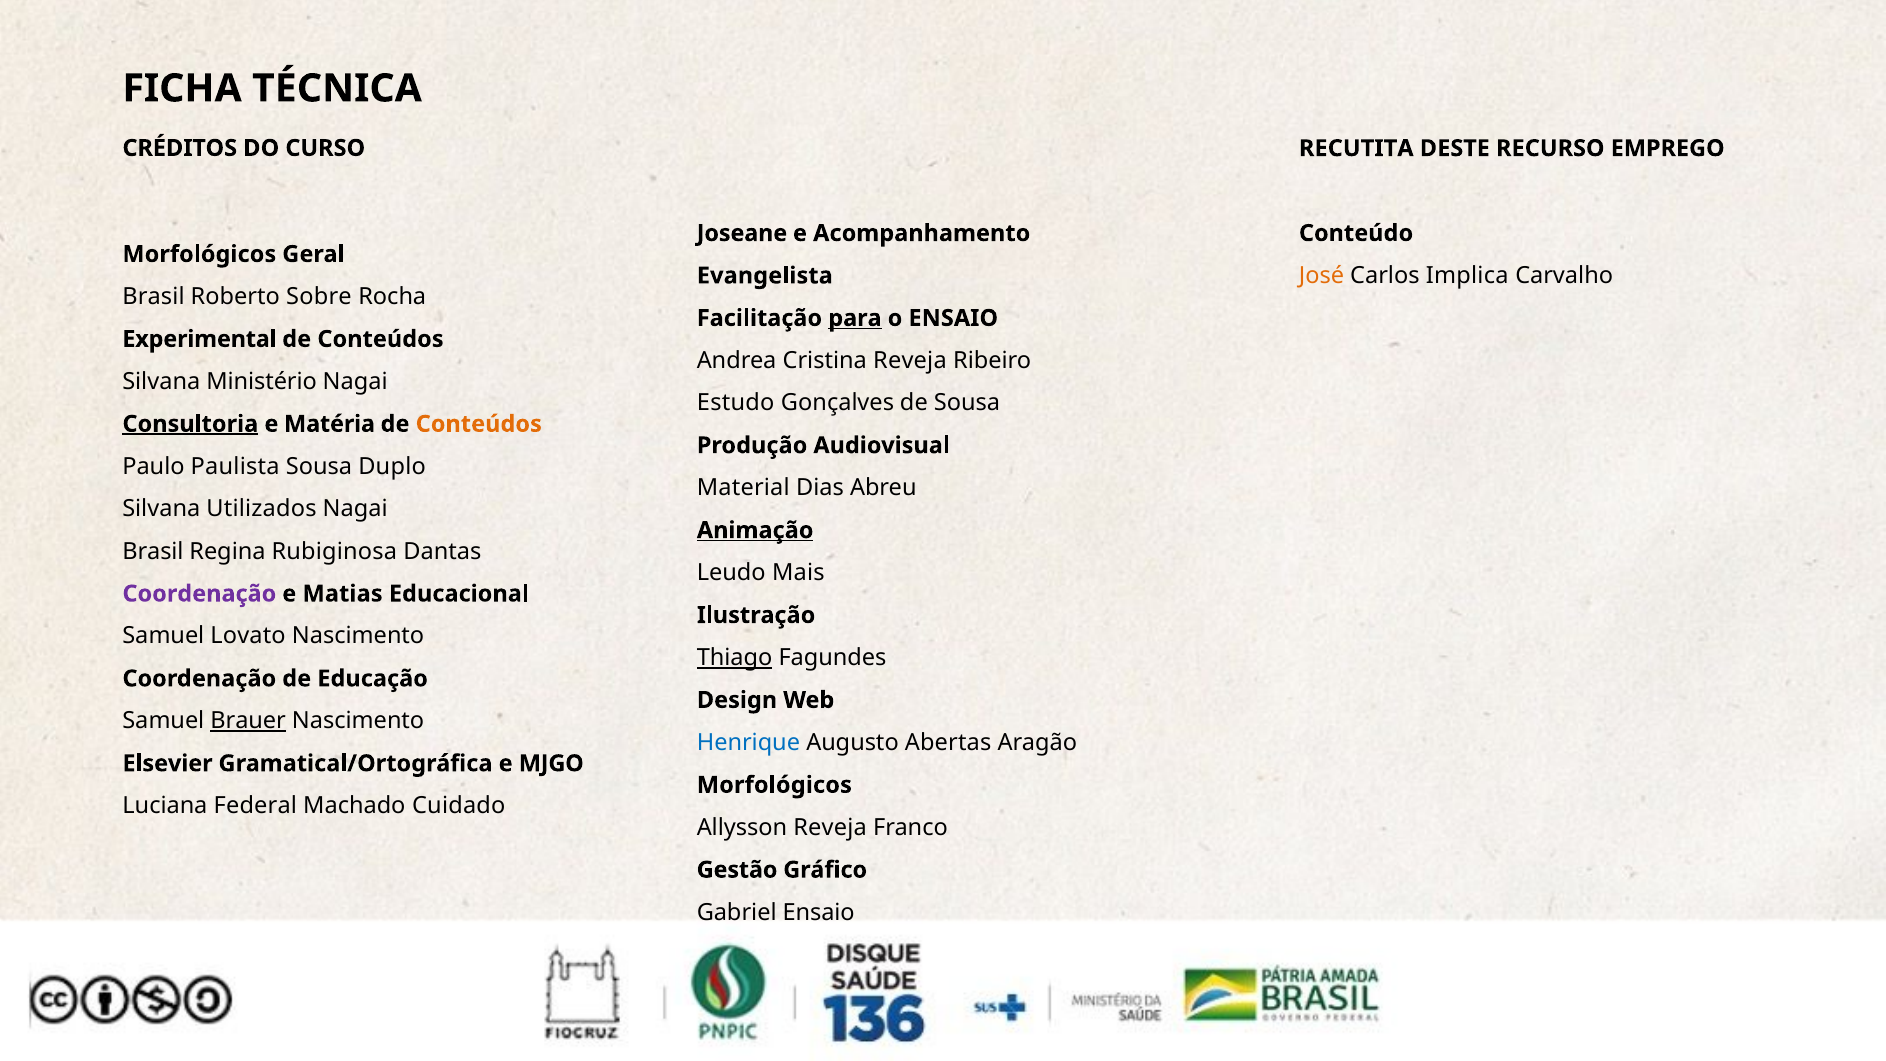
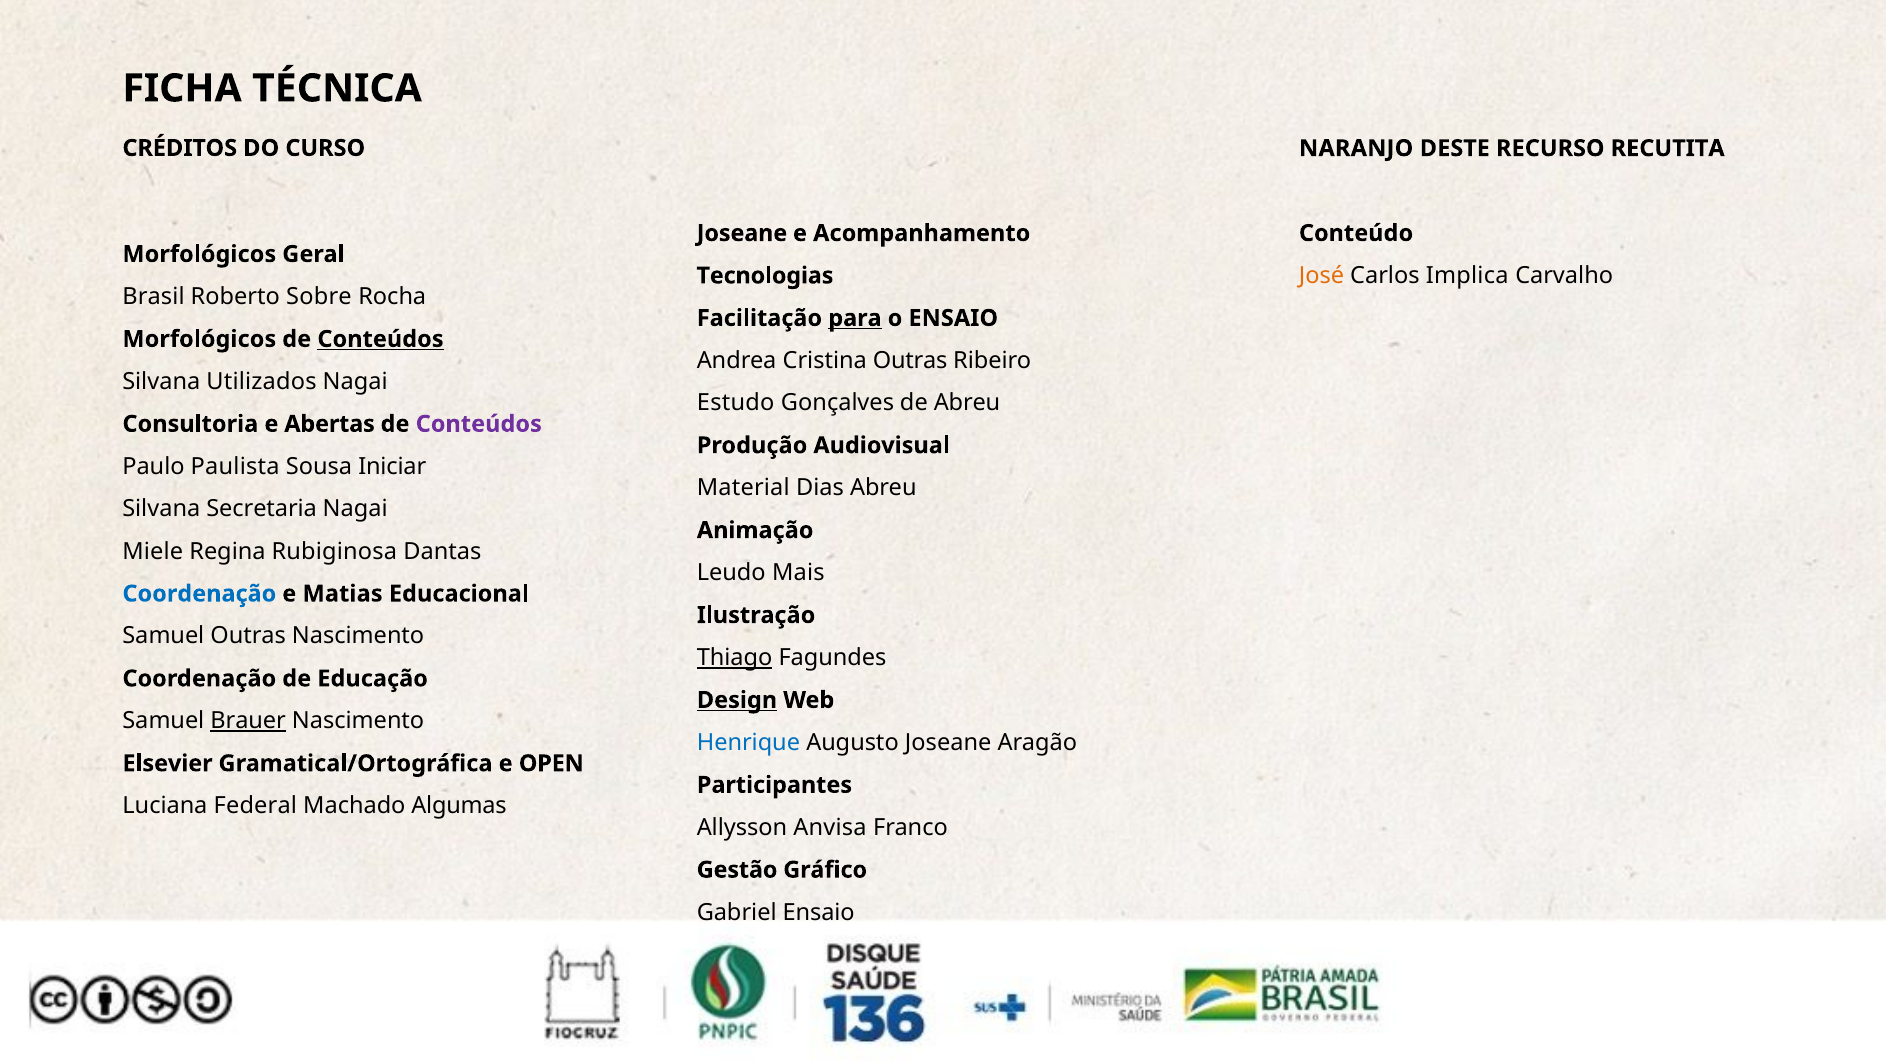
RECUTITA: RECUTITA -> NARANJO
EMPREGO: EMPREGO -> RECUTITA
Evangelista: Evangelista -> Tecnologias
Experimental at (199, 339): Experimental -> Morfológicos
Conteúdos at (380, 339) underline: none -> present
Cristina Reveja: Reveja -> Outras
Ministério: Ministério -> Utilizados
de Sousa: Sousa -> Abreu
Consultoria underline: present -> none
Matéria: Matéria -> Abertas
Conteúdos at (479, 424) colour: orange -> purple
Duplo: Duplo -> Iniciar
Utilizados: Utilizados -> Secretaria
Animação underline: present -> none
Brasil at (153, 551): Brasil -> Miele
Coordenação at (199, 594) colour: purple -> blue
Samuel Lovato: Lovato -> Outras
Design underline: none -> present
Augusto Abertas: Abertas -> Joseane
MJGO: MJGO -> OPEN
Morfológicos at (774, 785): Morfológicos -> Participantes
Cuidado: Cuidado -> Algumas
Allysson Reveja: Reveja -> Anvisa
